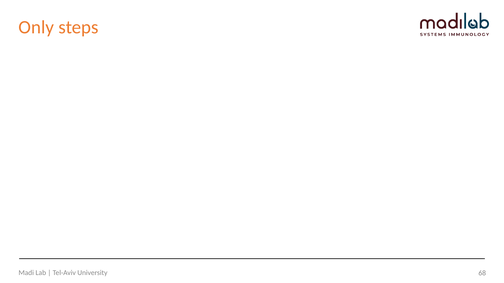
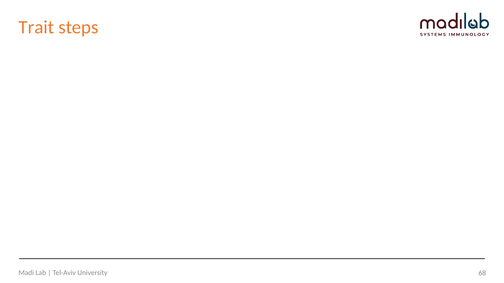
Only: Only -> Trait
